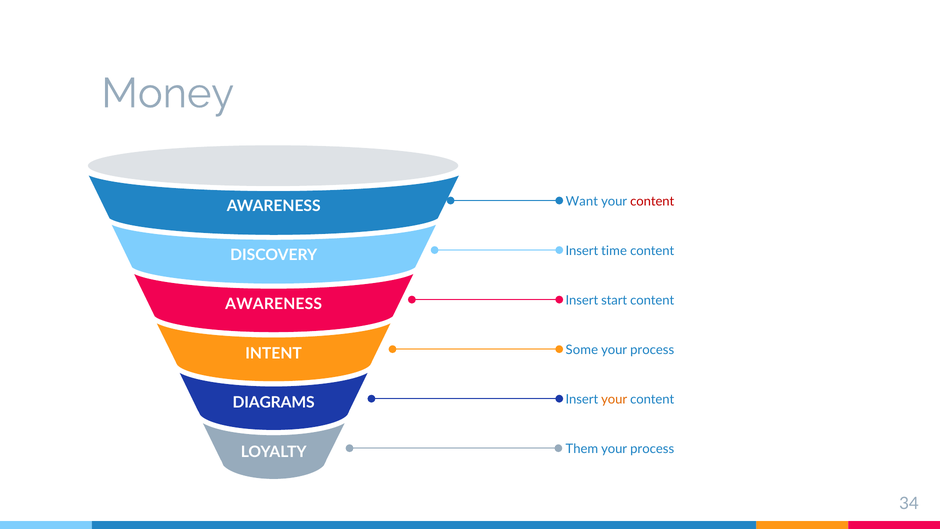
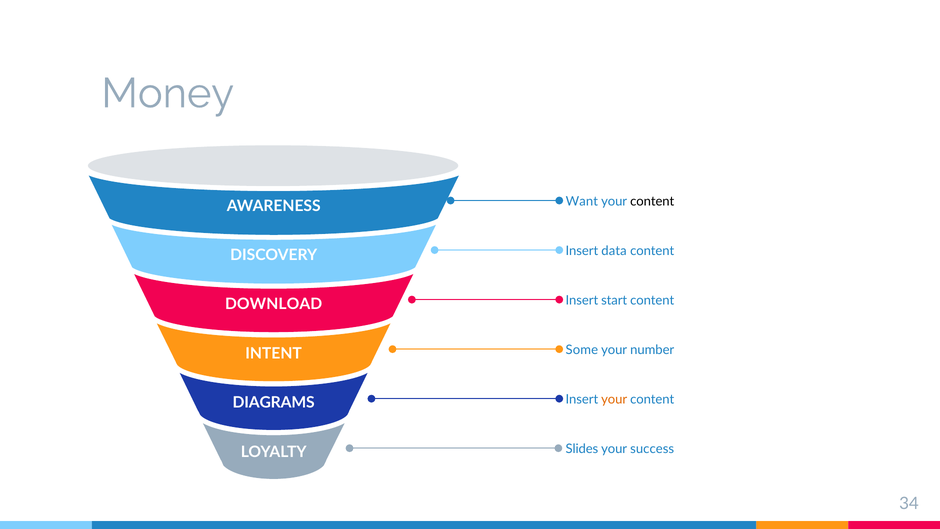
content at (652, 201) colour: red -> black
time: time -> data
AWARENESS at (274, 304): AWARENESS -> DOWNLOAD
process at (652, 350): process -> number
Them: Them -> Slides
process at (652, 449): process -> success
